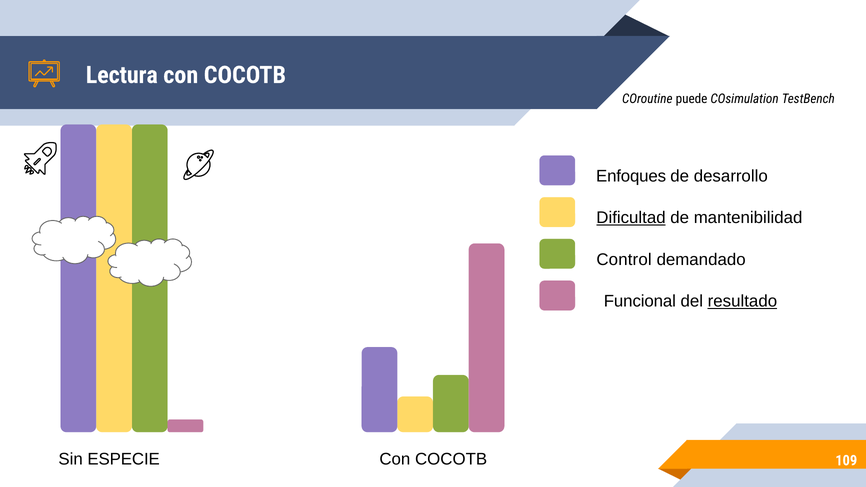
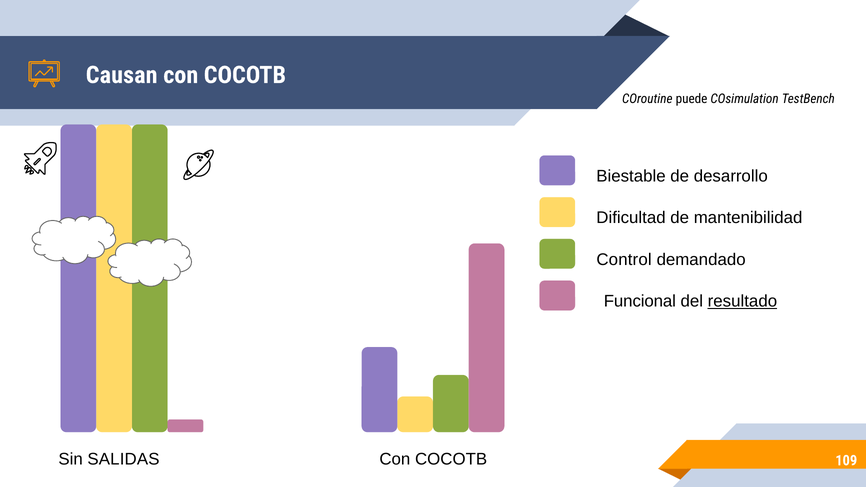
Lectura: Lectura -> Causan
Enfoques: Enfoques -> Biestable
Dificultad underline: present -> none
ESPECIE: ESPECIE -> SALIDAS
